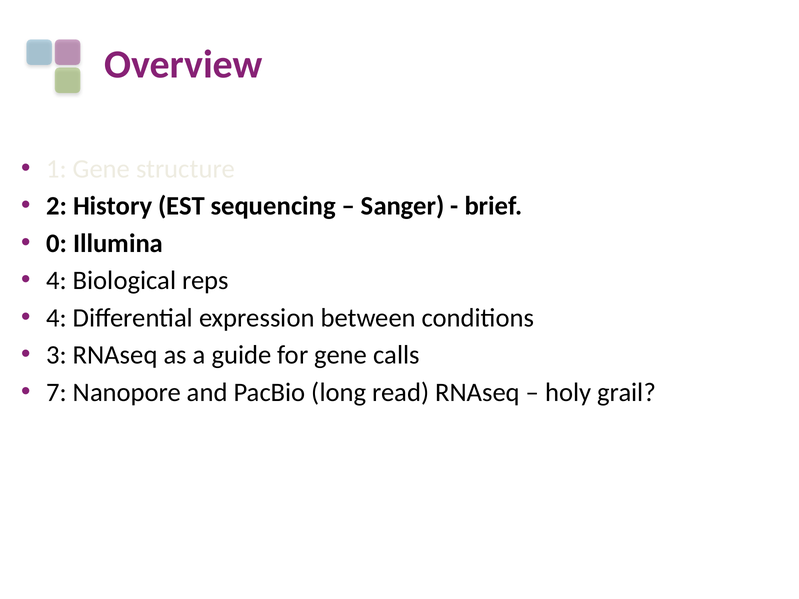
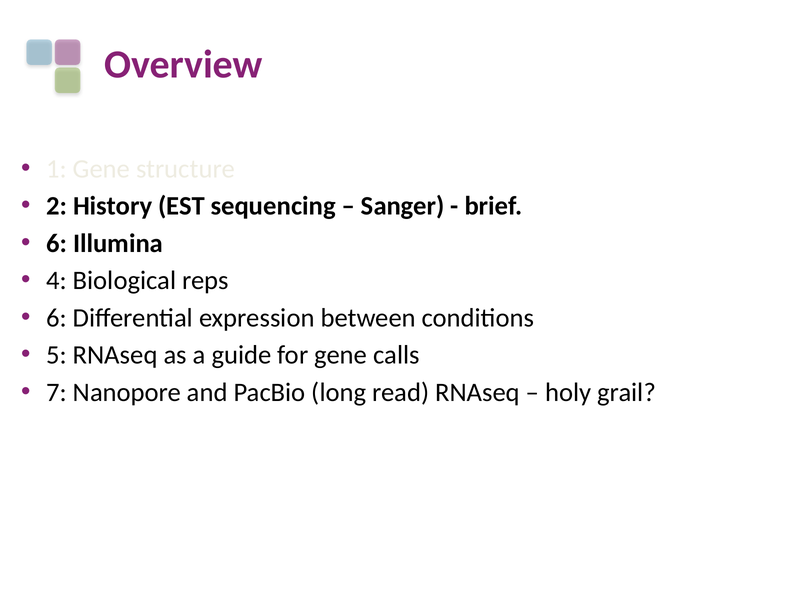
0 at (57, 243): 0 -> 6
4 at (57, 318): 4 -> 6
3: 3 -> 5
